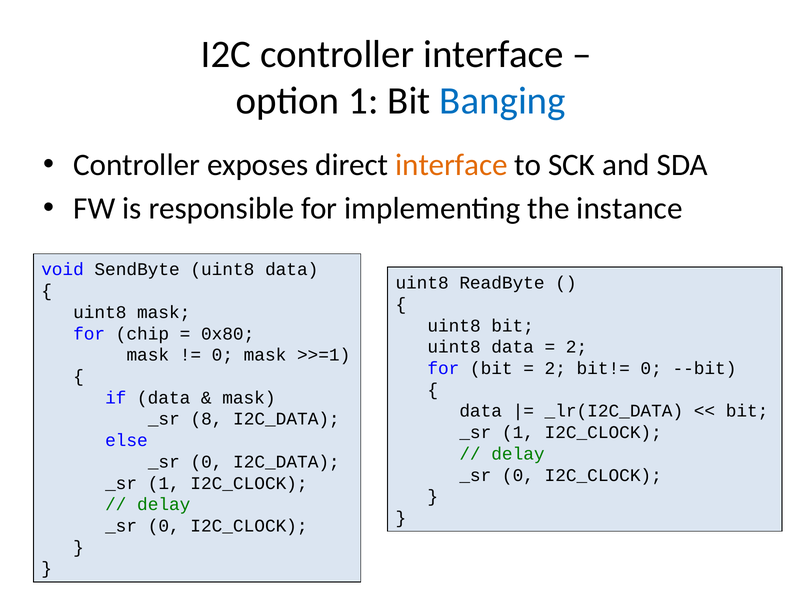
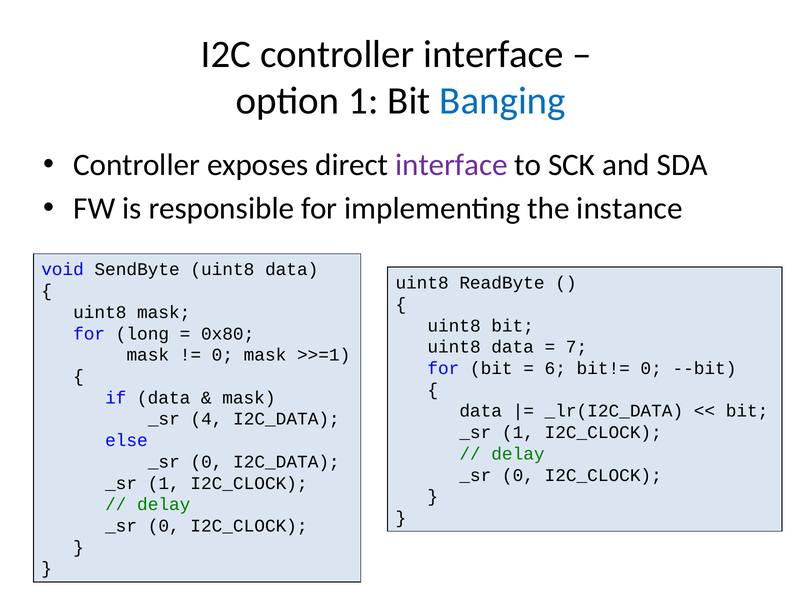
interface at (451, 165) colour: orange -> purple
chip: chip -> long
2 at (577, 347): 2 -> 7
2 at (555, 369): 2 -> 6
8: 8 -> 4
